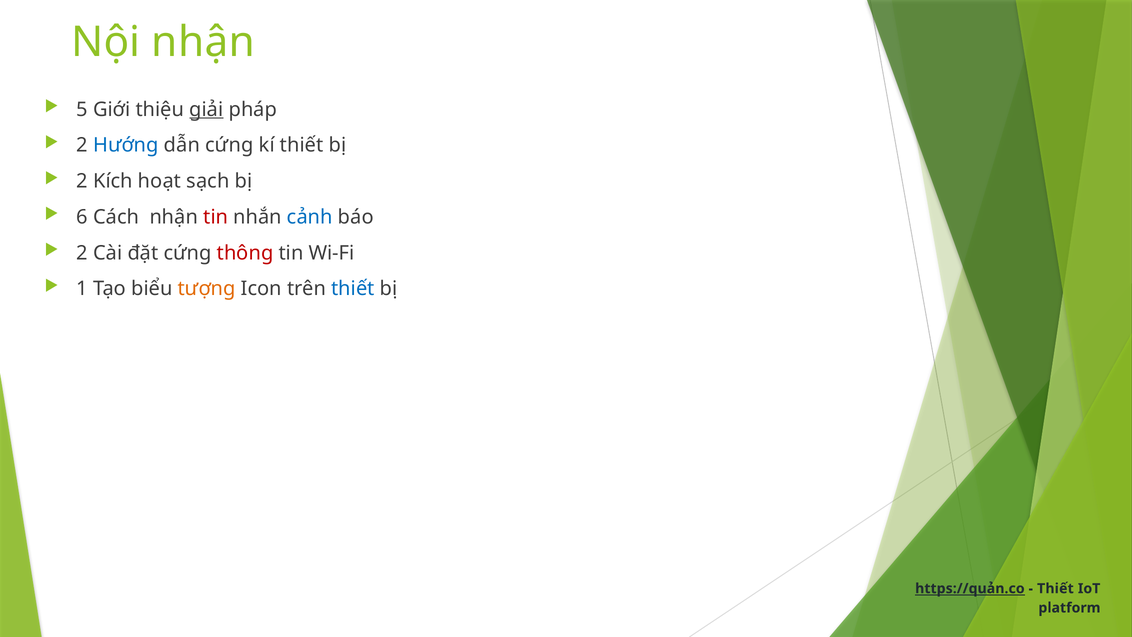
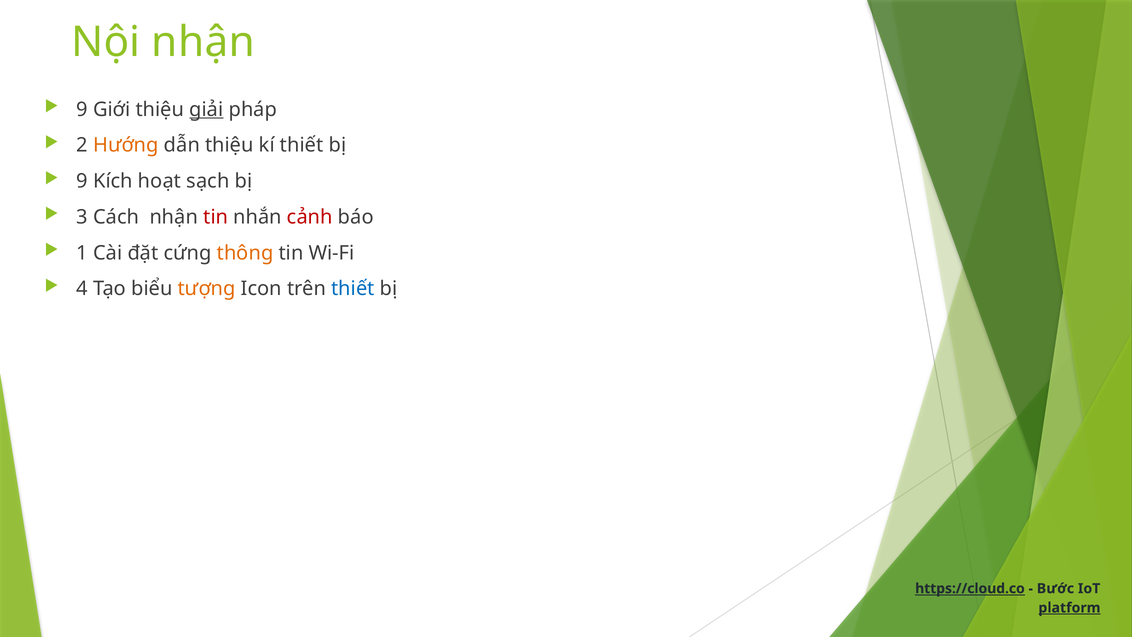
5 at (82, 109): 5 -> 9
Hướng colour: blue -> orange
dẫn cứng: cứng -> thiệu
2 at (82, 181): 2 -> 9
6: 6 -> 3
cảnh colour: blue -> red
2 at (82, 253): 2 -> 1
thông colour: red -> orange
1: 1 -> 4
https://quản.co: https://quản.co -> https://cloud.co
Thiết at (1055, 588): Thiết -> Bước
platform underline: none -> present
